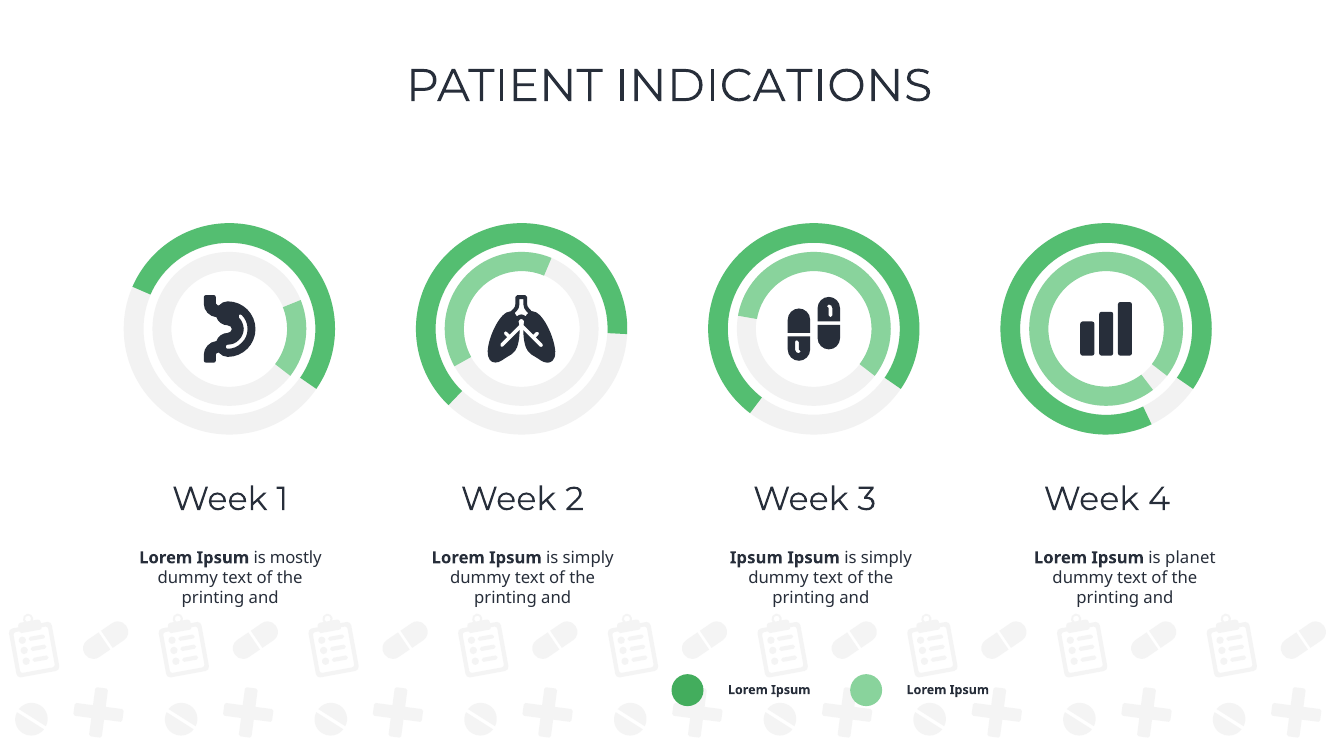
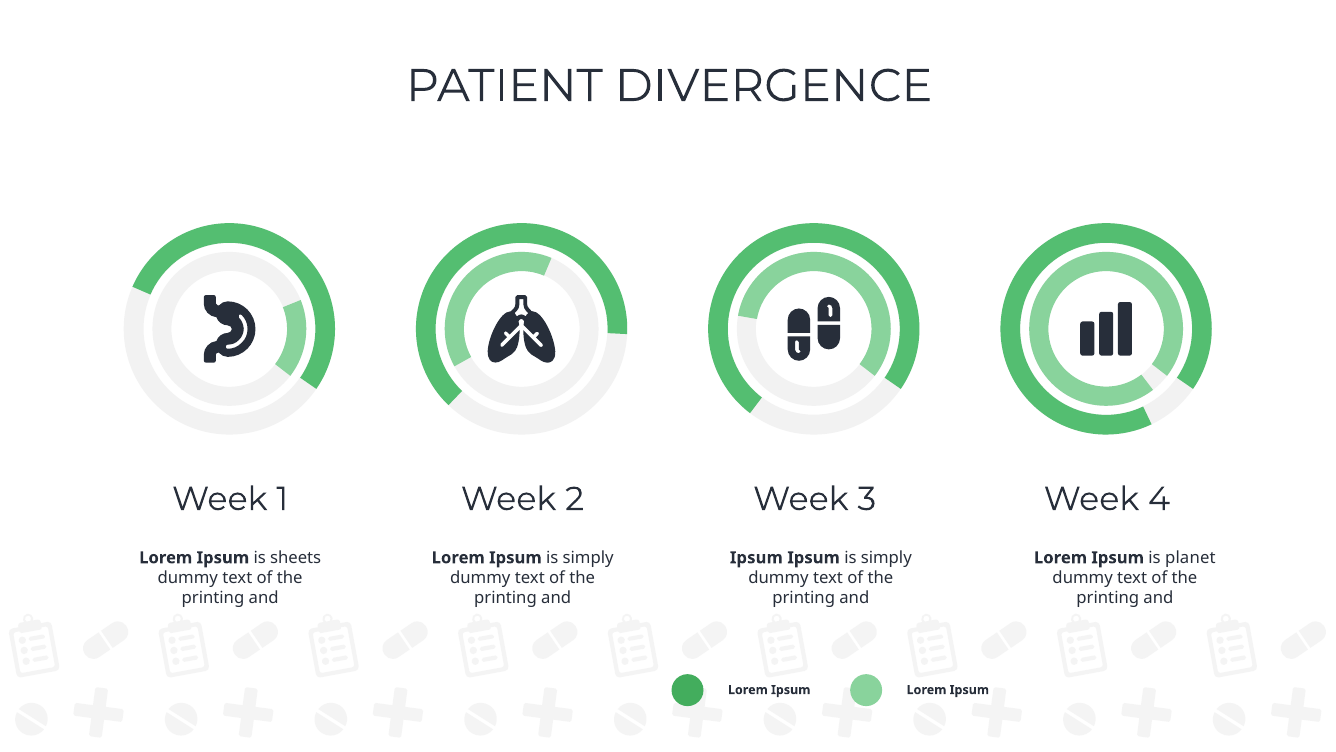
INDICATIONS: INDICATIONS -> DIVERGENCE
mostly: mostly -> sheets
